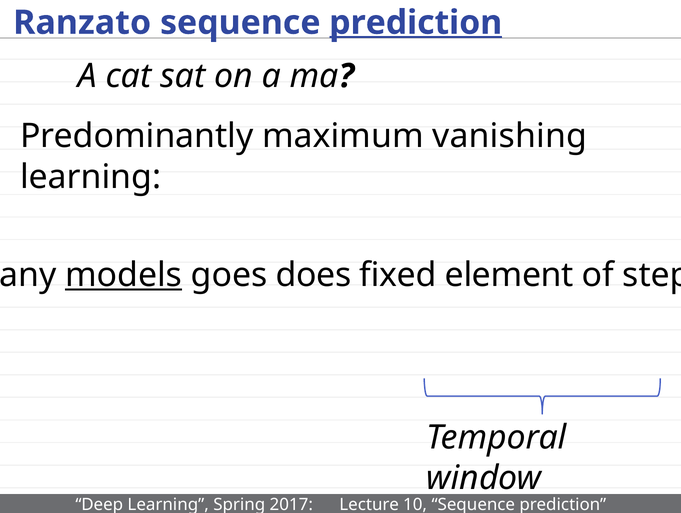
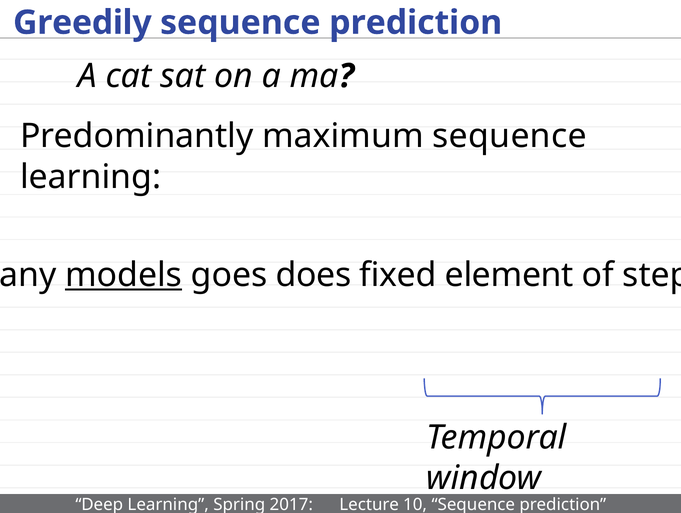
Ranzato: Ranzato -> Greedily
prediction at (416, 23) underline: present -> none
maximum vanishing: vanishing -> sequence
